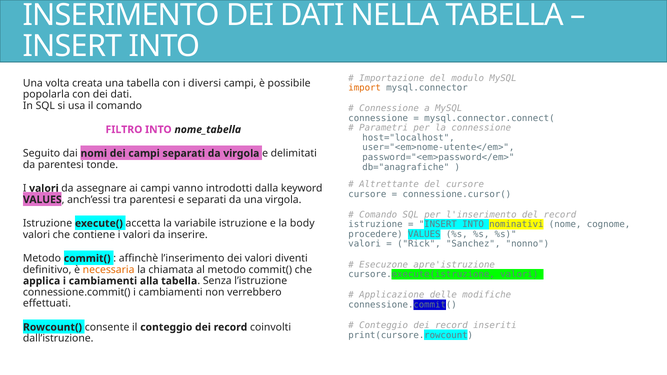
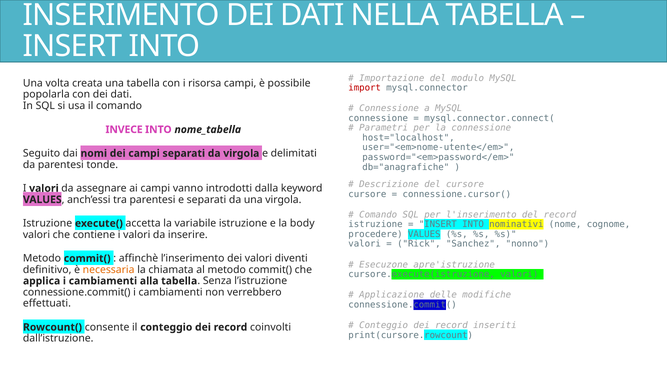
diversi: diversi -> risorsa
import colour: orange -> red
FILTRO: FILTRO -> INVECE
Altrettante: Altrettante -> Descrizione
